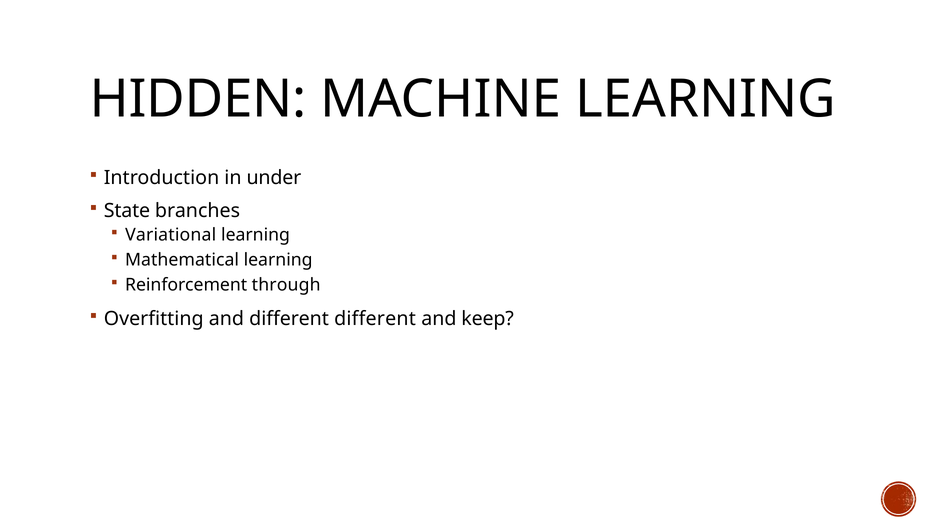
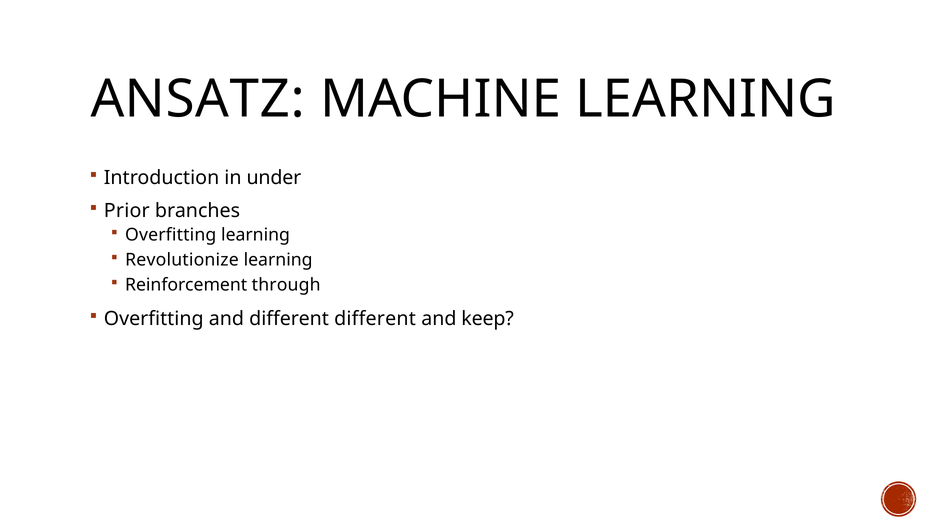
HIDDEN: HIDDEN -> ANSATZ
State: State -> Prior
Variational at (171, 235): Variational -> Overfitting
Mathematical: Mathematical -> Revolutionize
